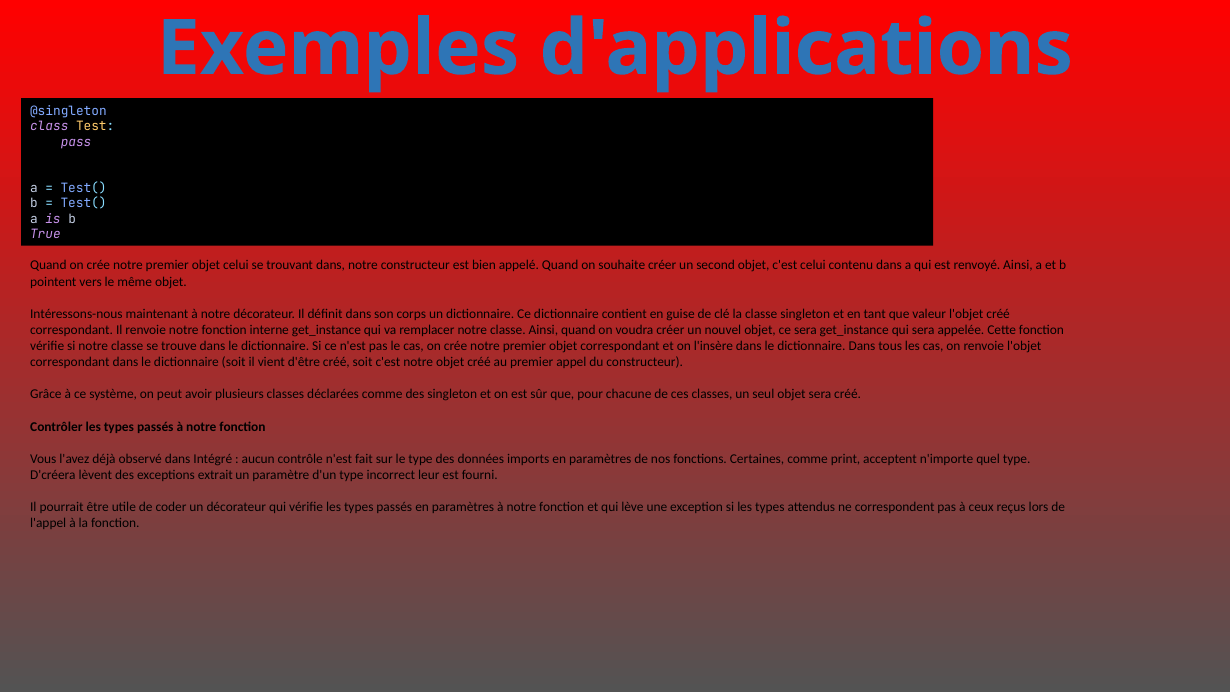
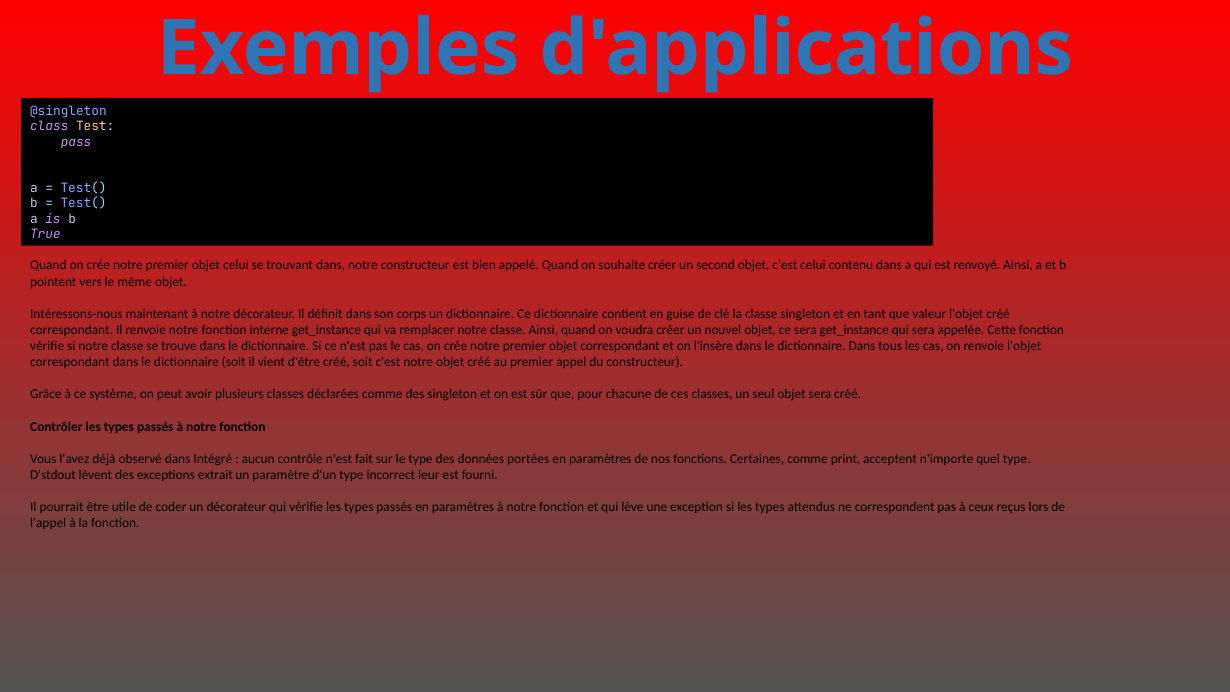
imports: imports -> portées
D'créera: D'créera -> D'stdout
